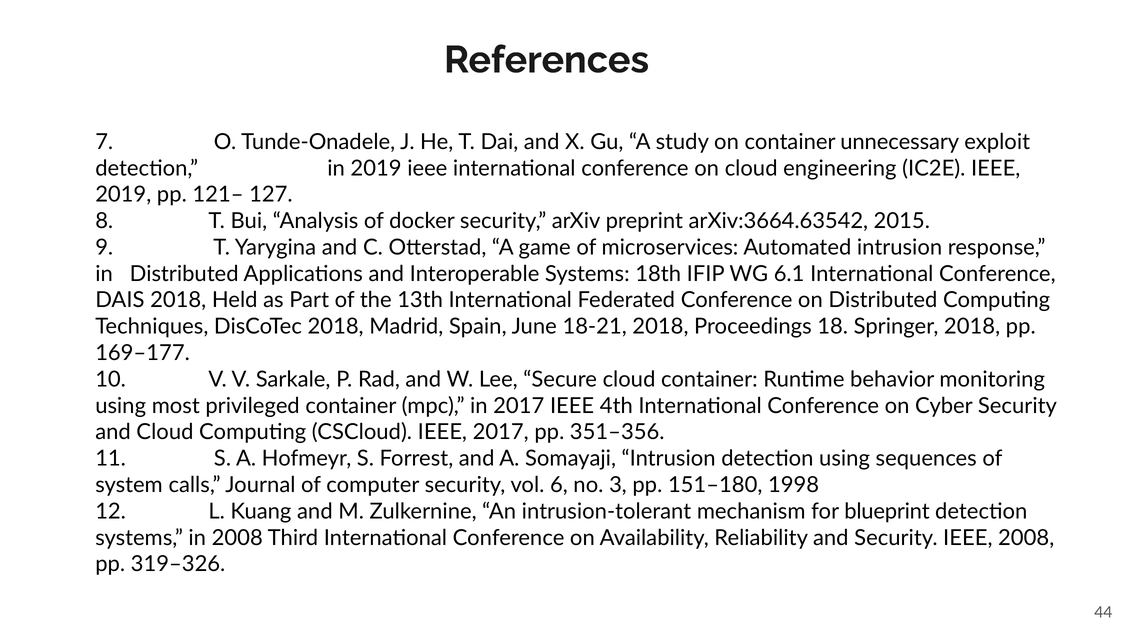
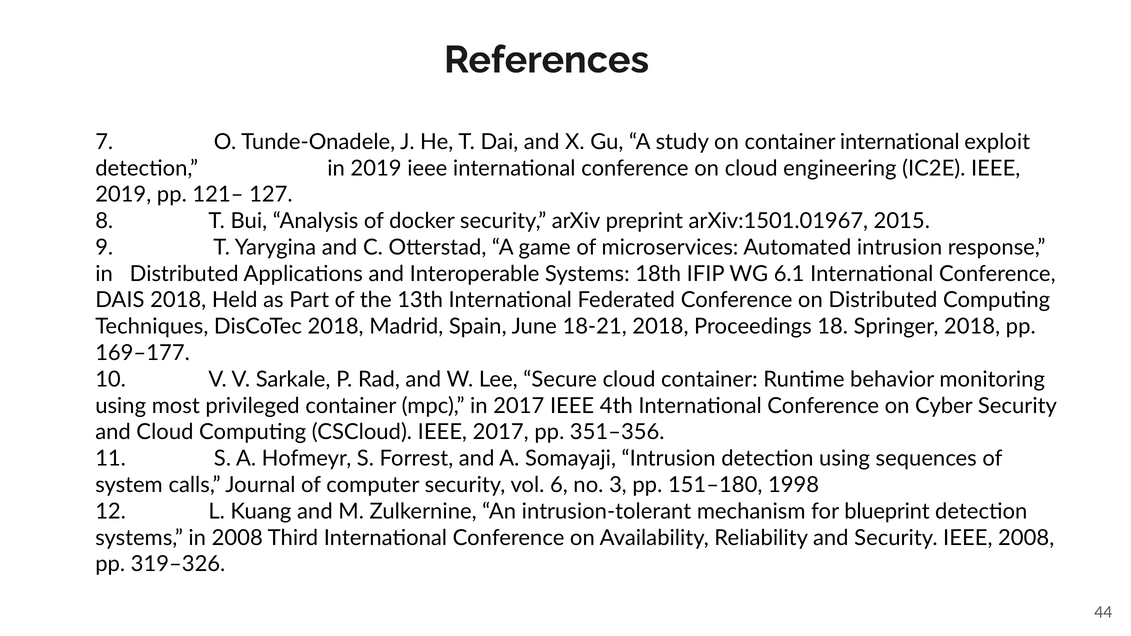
container unnecessary: unnecessary -> international
arXiv:3664.63542: arXiv:3664.63542 -> arXiv:1501.01967
